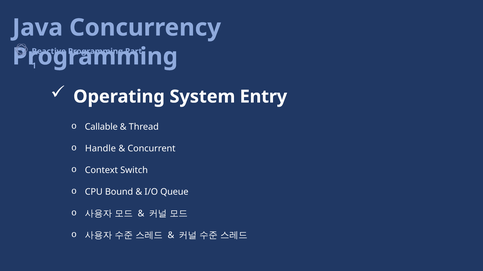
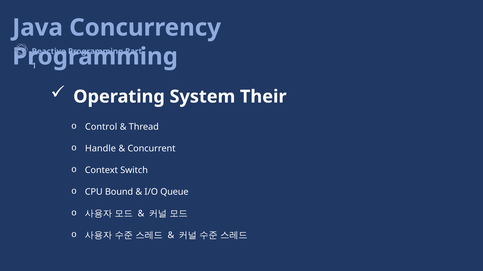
Entry: Entry -> Their
Callable: Callable -> Control
